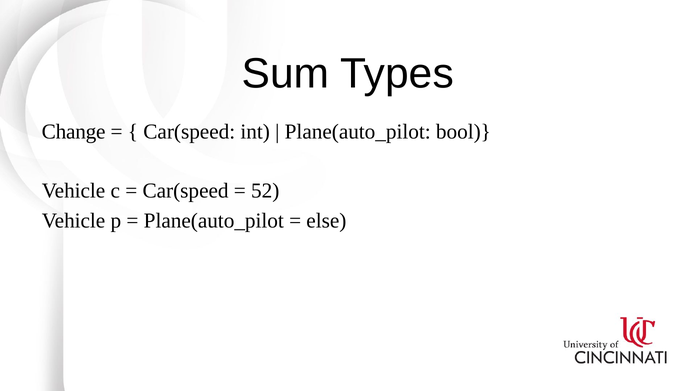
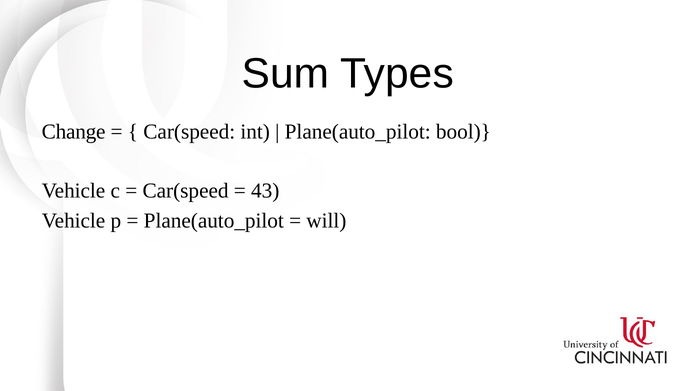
52: 52 -> 43
else: else -> will
